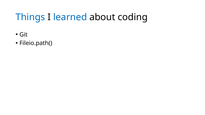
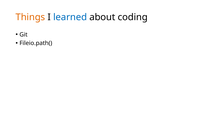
Things colour: blue -> orange
